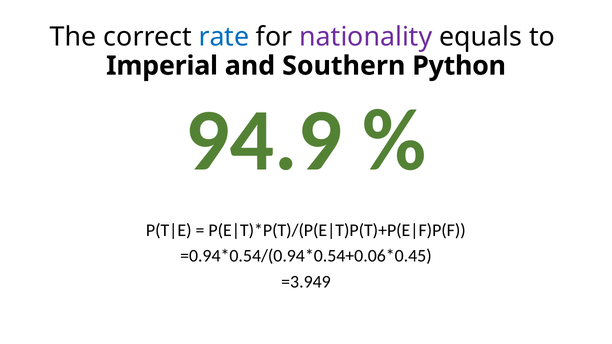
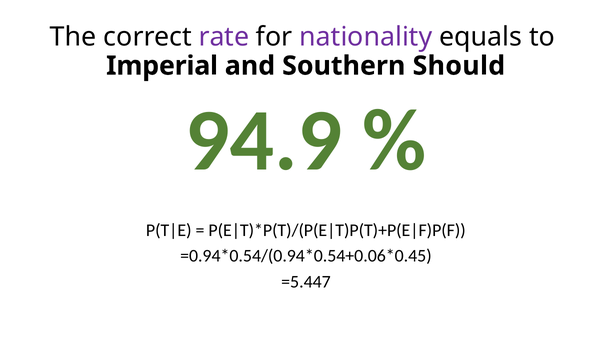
rate colour: blue -> purple
Python: Python -> Should
=3.949: =3.949 -> =5.447
